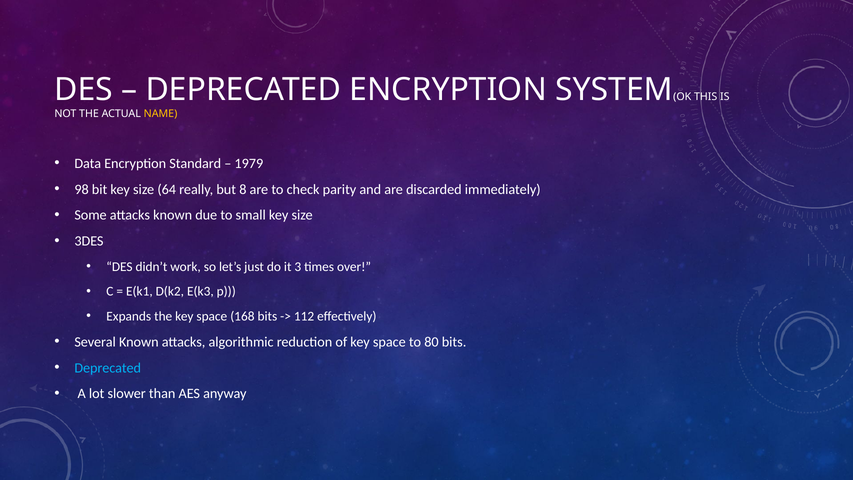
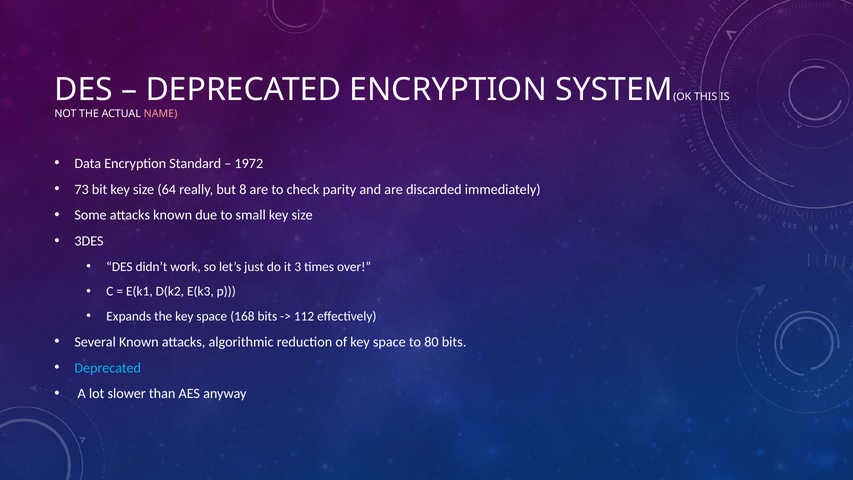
NAME colour: yellow -> pink
1979: 1979 -> 1972
98: 98 -> 73
